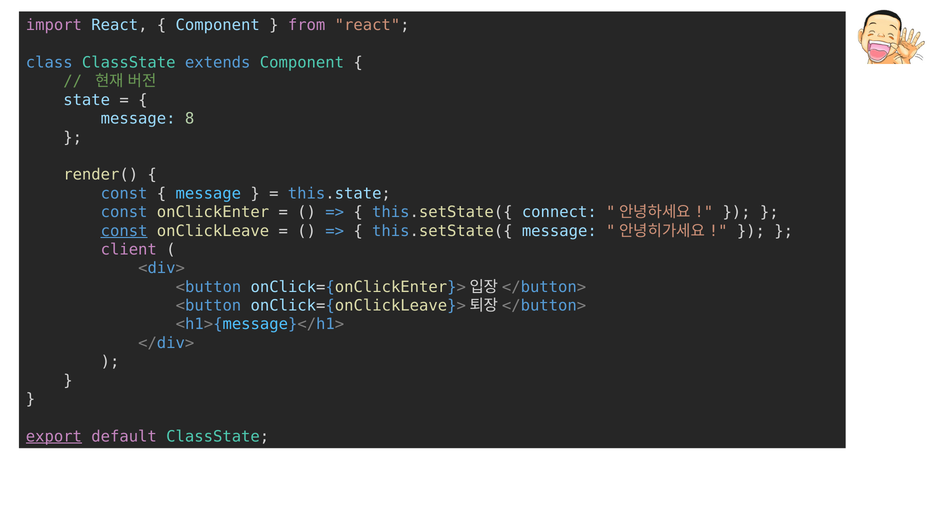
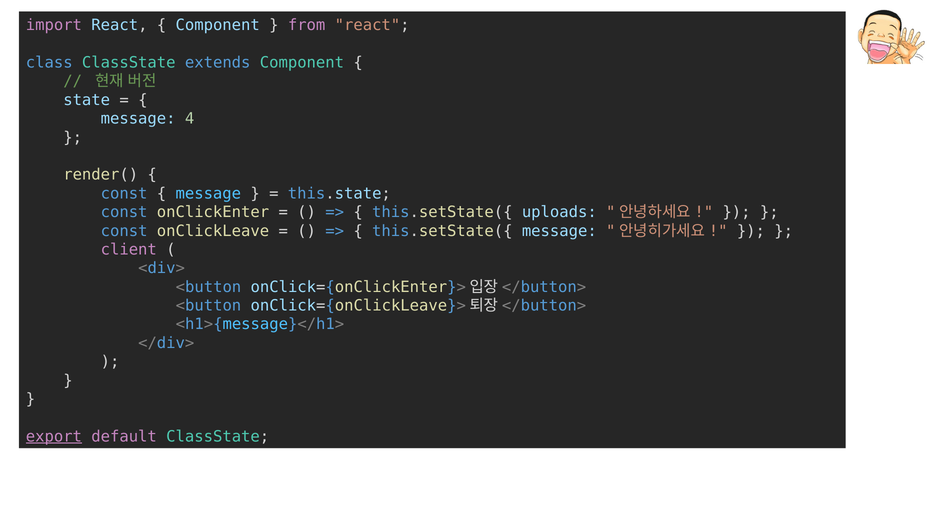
8: 8 -> 4
connect: connect -> uploads
const at (124, 231) underline: present -> none
